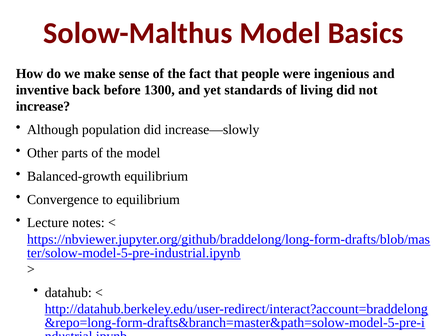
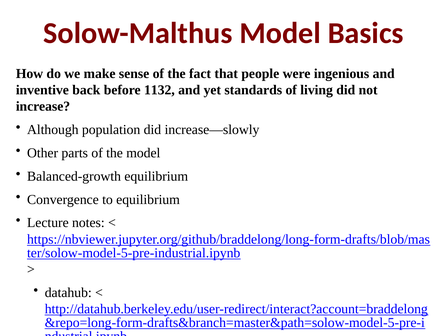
1300: 1300 -> 1132
